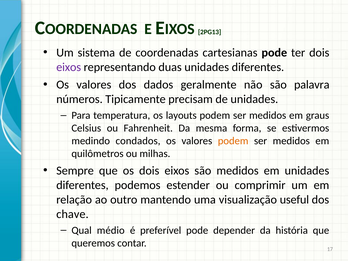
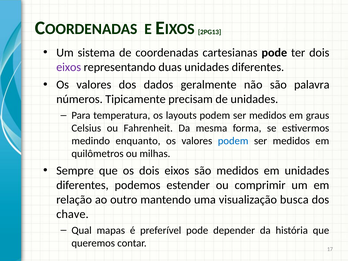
condados: condados -> enquanto
podem at (233, 141) colour: orange -> blue
useful: useful -> busca
médio: médio -> mapas
